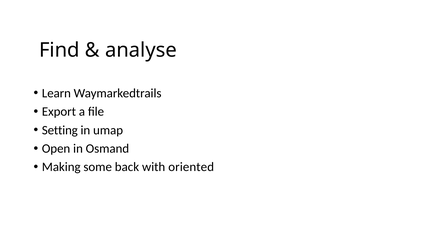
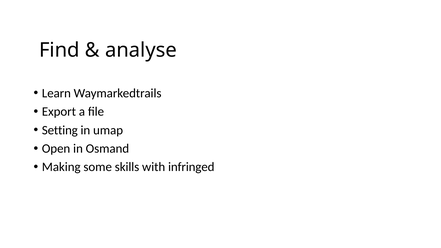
back: back -> skills
oriented: oriented -> infringed
